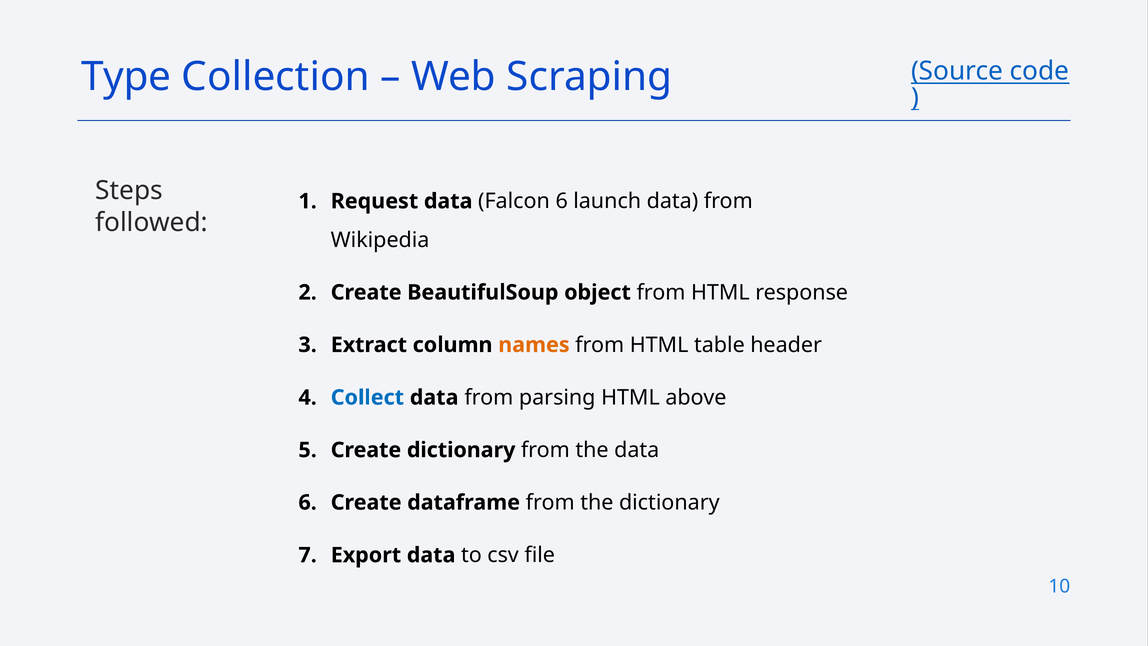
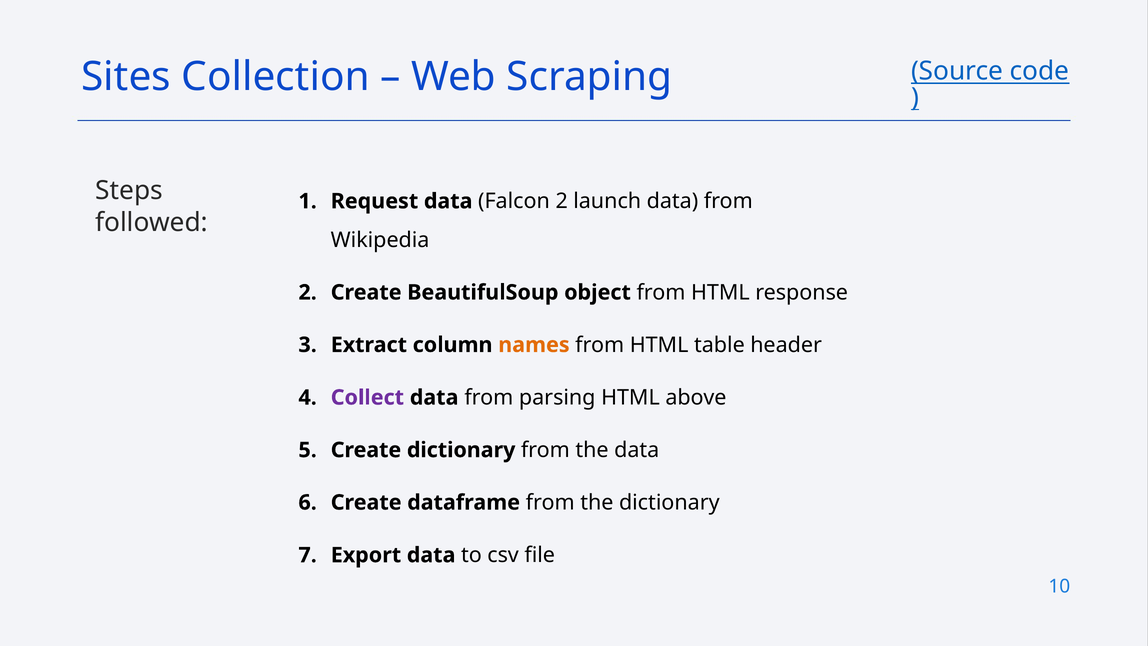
Type: Type -> Sites
Falcon 6: 6 -> 2
Collect colour: blue -> purple
